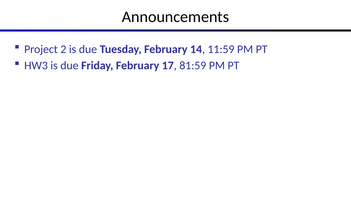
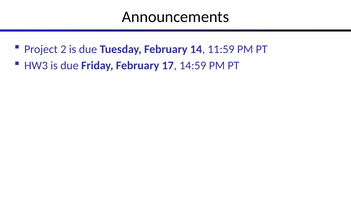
81:59: 81:59 -> 14:59
